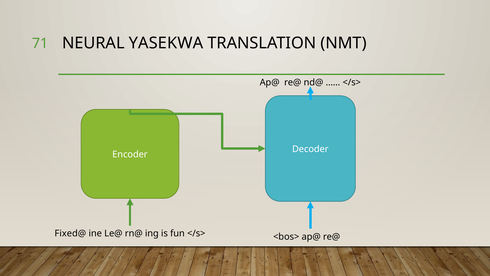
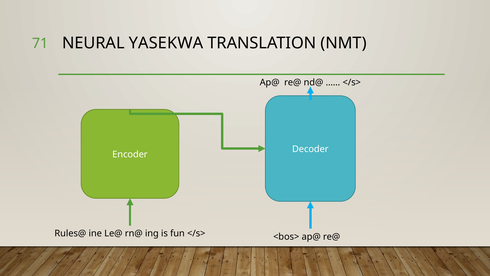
Fixed@: Fixed@ -> Rules@
